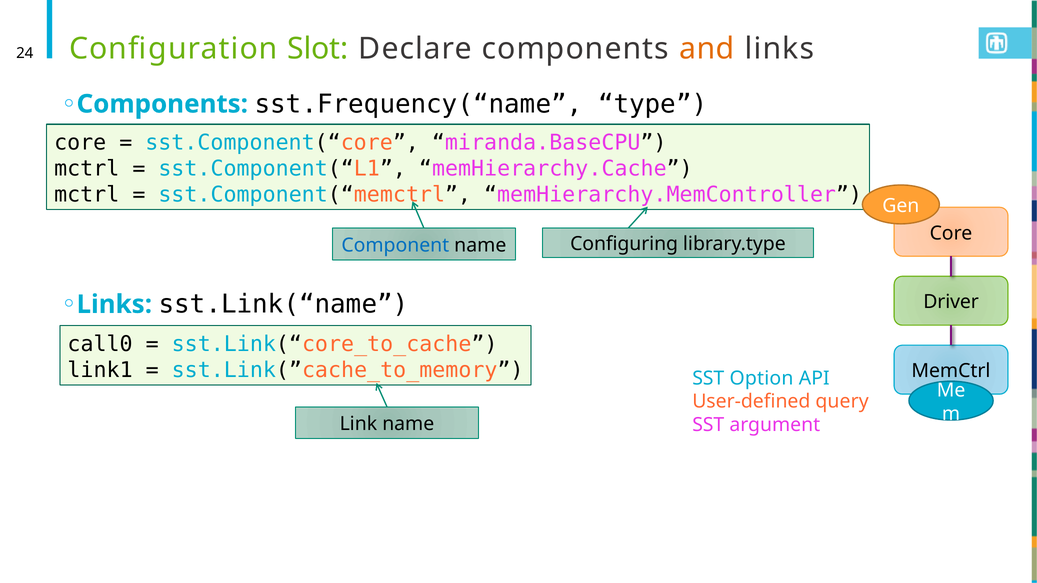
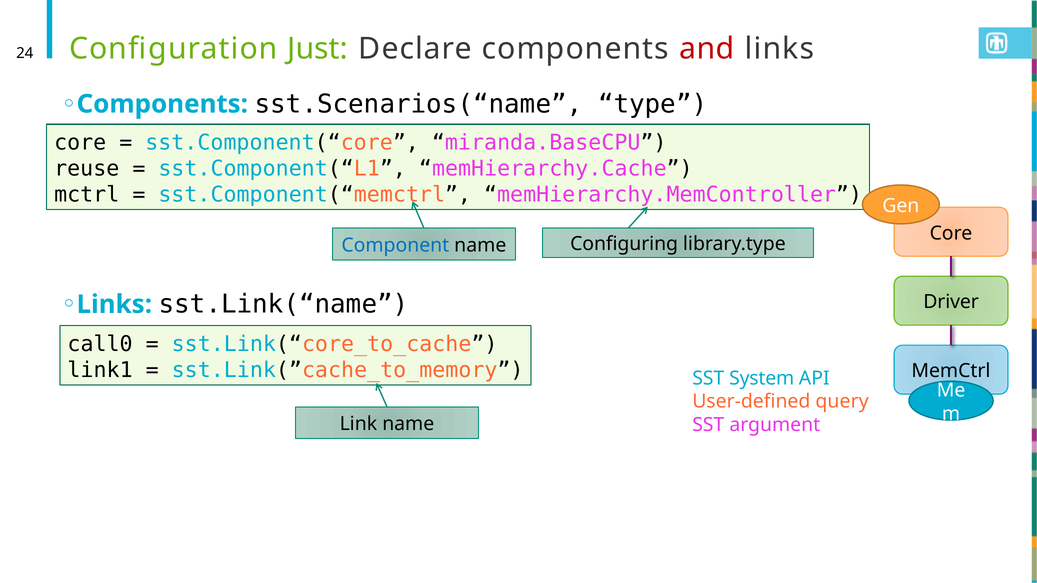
Slot: Slot -> Just
and colour: orange -> red
sst.Frequency(“name: sst.Frequency(“name -> sst.Scenarios(“name
mctrl at (87, 169): mctrl -> reuse
Option: Option -> System
